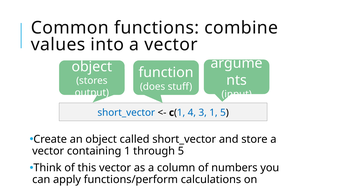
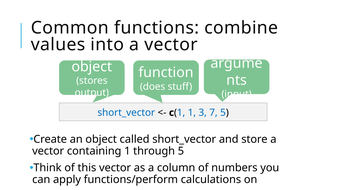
1 4: 4 -> 1
3 1: 1 -> 7
